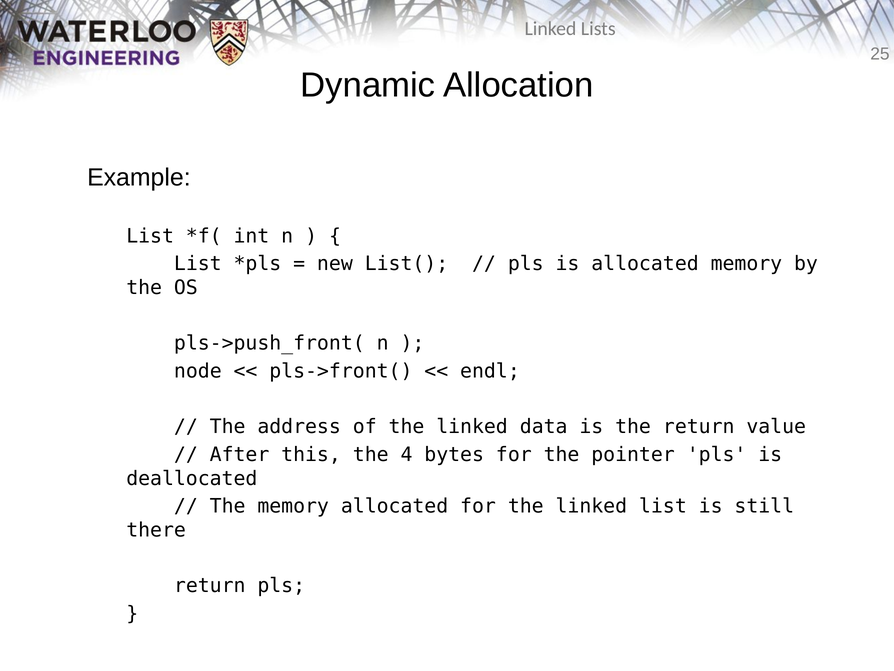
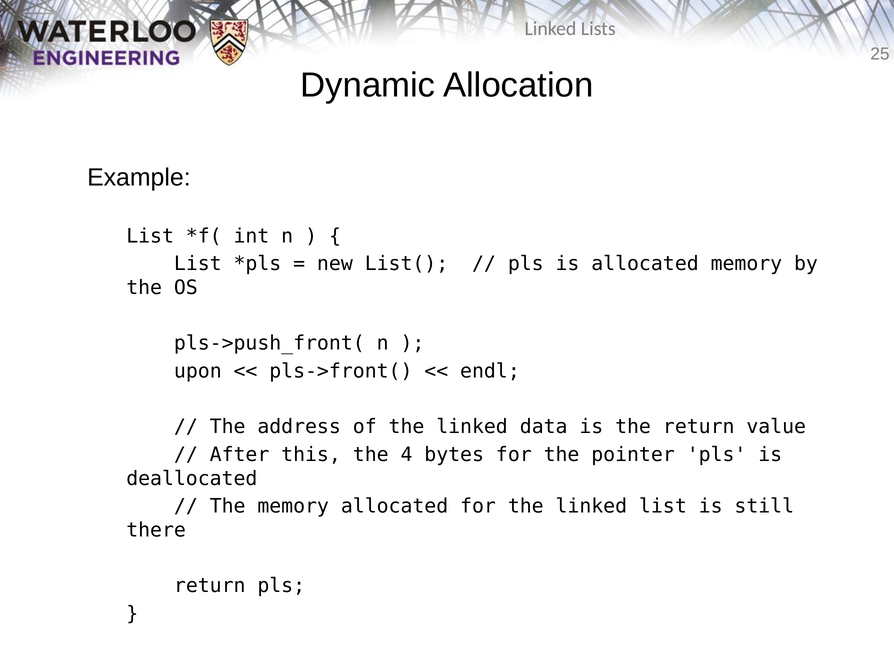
node: node -> upon
